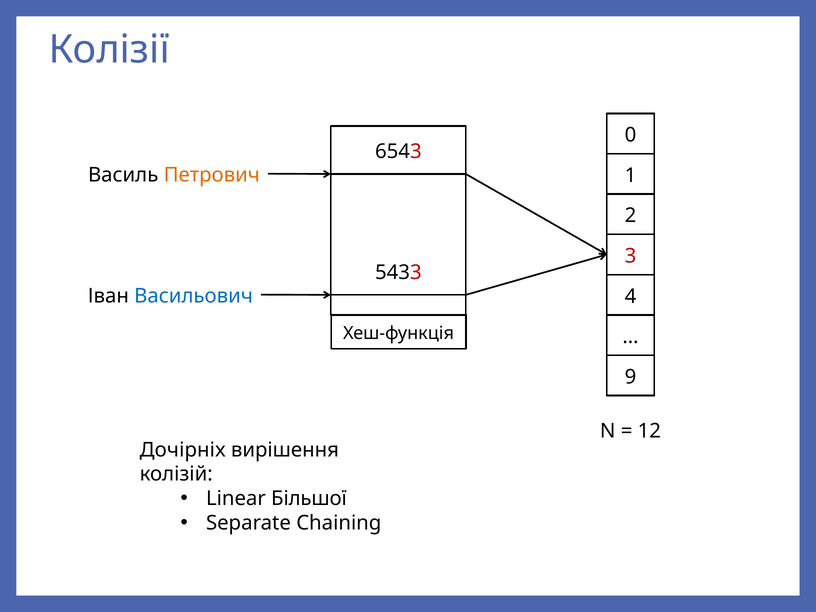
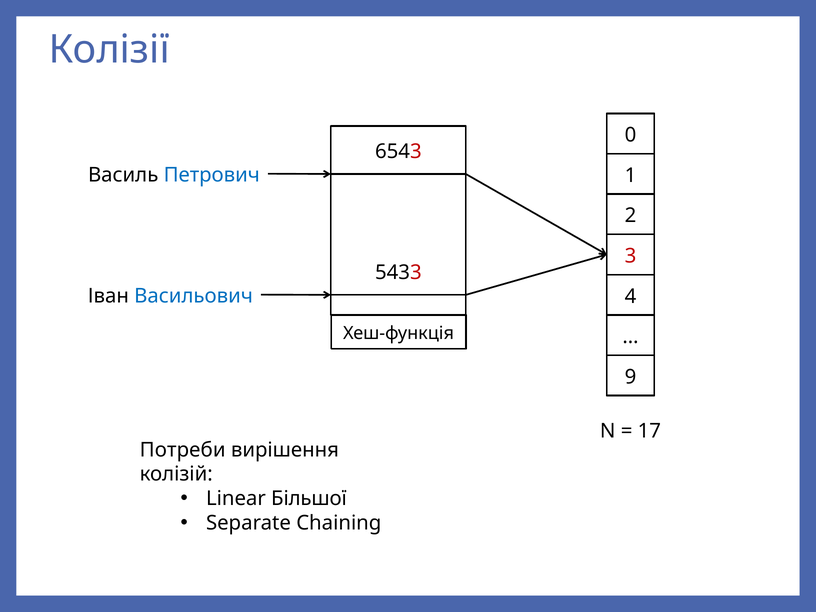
Петрович colour: orange -> blue
12: 12 -> 17
Дочірніх: Дочірніх -> Потреби
